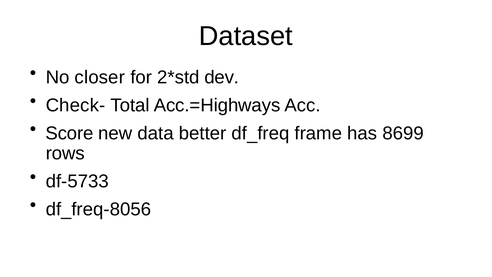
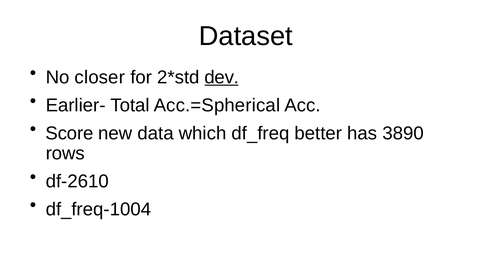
dev underline: none -> present
Check-: Check- -> Earlier-
Acc.=Highways: Acc.=Highways -> Acc.=Spherical
better: better -> which
frame: frame -> better
8699: 8699 -> 3890
df-5733: df-5733 -> df-2610
df_freq-8056: df_freq-8056 -> df_freq-1004
